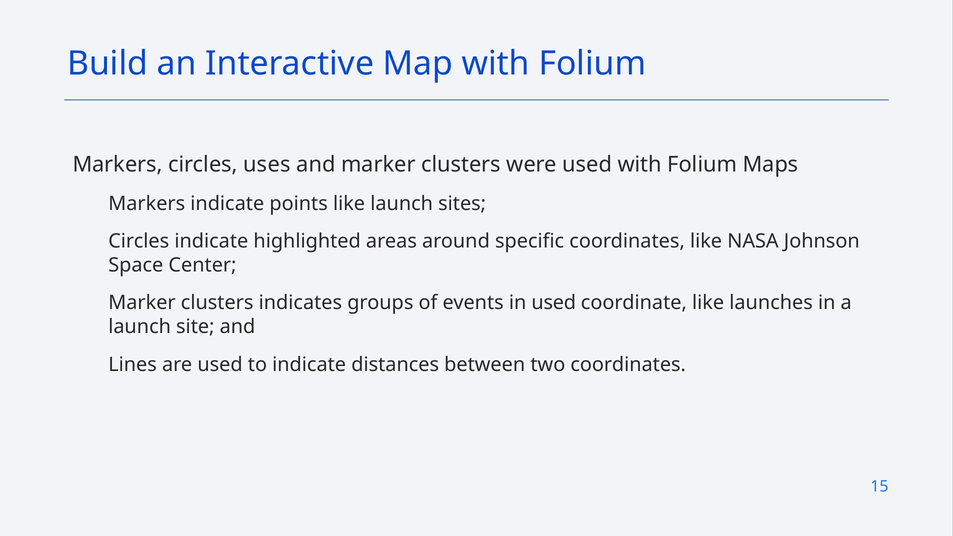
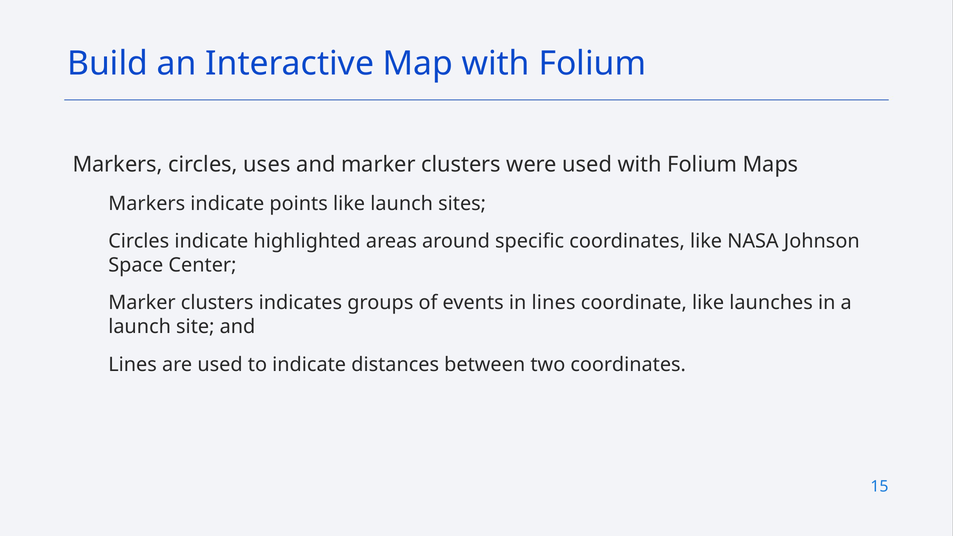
in used: used -> lines
